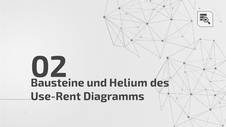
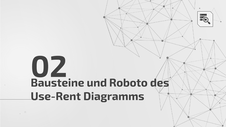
Helium: Helium -> Roboto
